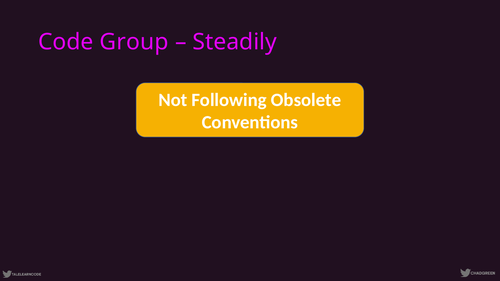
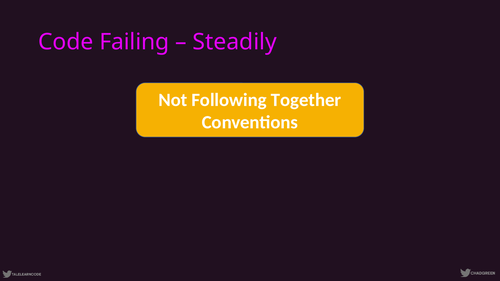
Group: Group -> Failing
Obsolete: Obsolete -> Together
